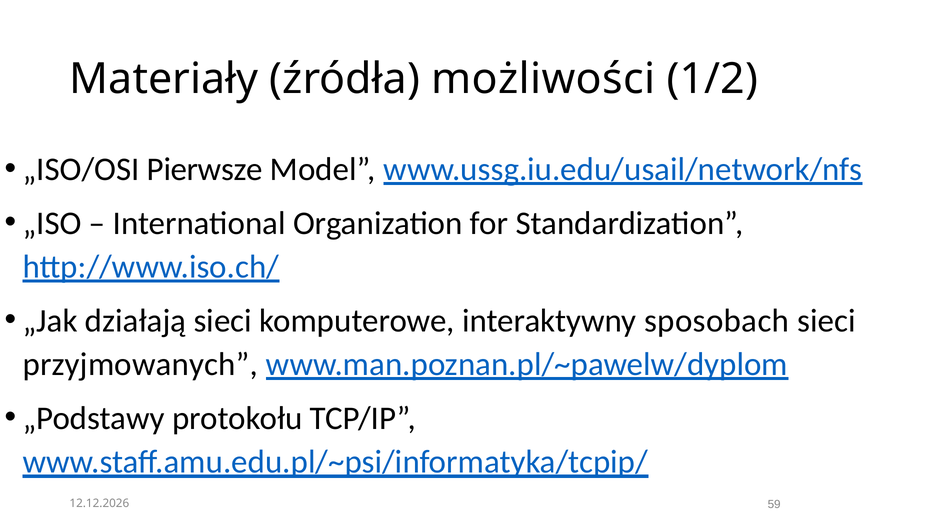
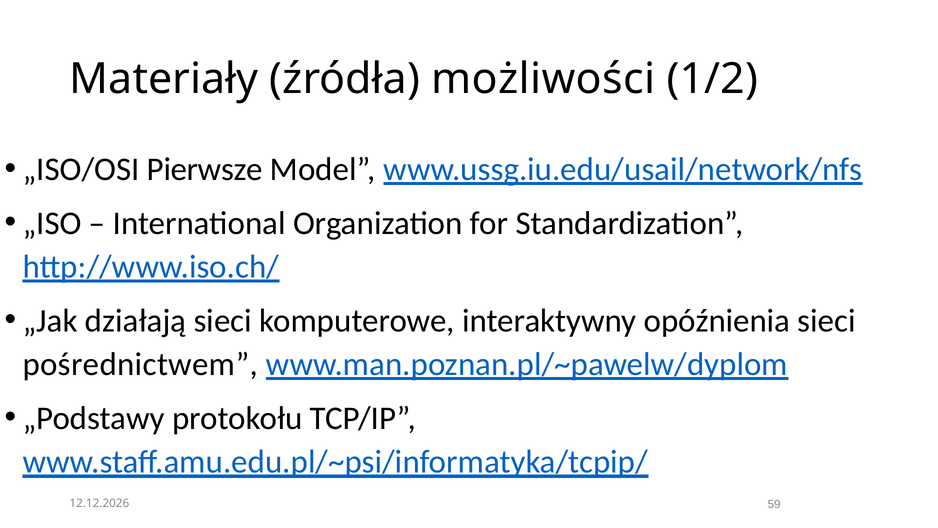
sposobach: sposobach -> opóźnienia
przyjmowanych: przyjmowanych -> pośrednictwem
